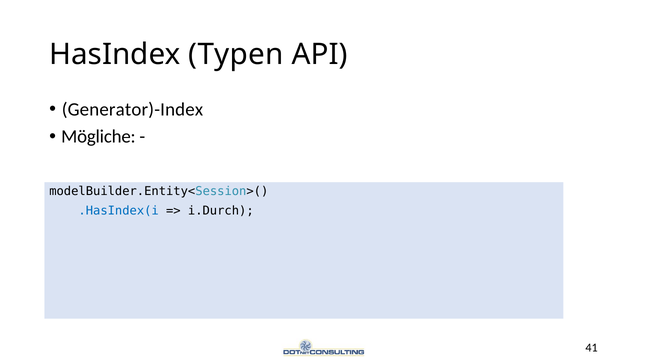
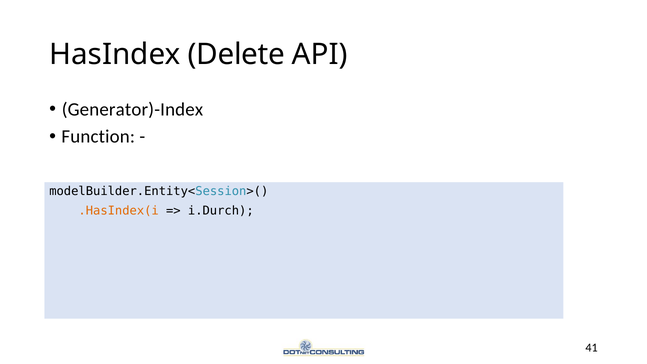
Typen: Typen -> Delete
Mögliche: Mögliche -> Function
.HasIndex(i colour: blue -> orange
